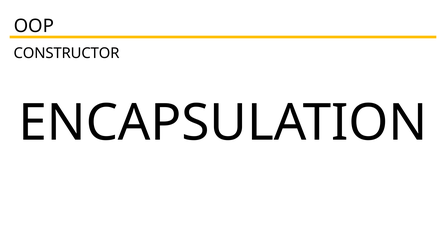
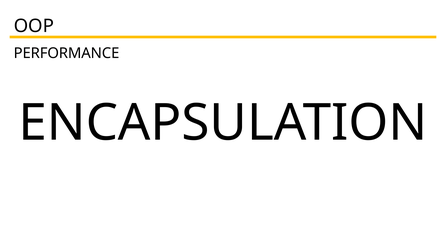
CONSTRUCTOR: CONSTRUCTOR -> PERFORMANCE
